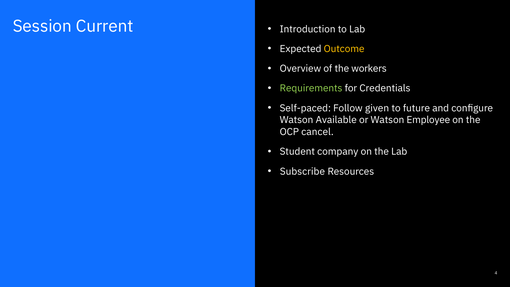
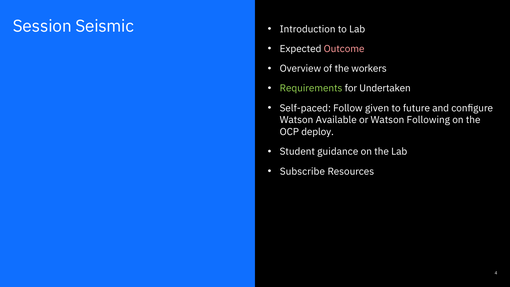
Current: Current -> Seismic
Outcome colour: yellow -> pink
Credentials: Credentials -> Undertaken
Employee: Employee -> Following
cancel: cancel -> deploy
company: company -> guidance
